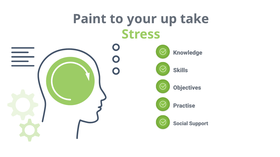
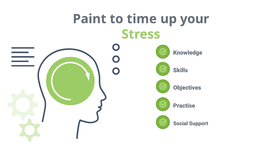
your: your -> time
take: take -> your
